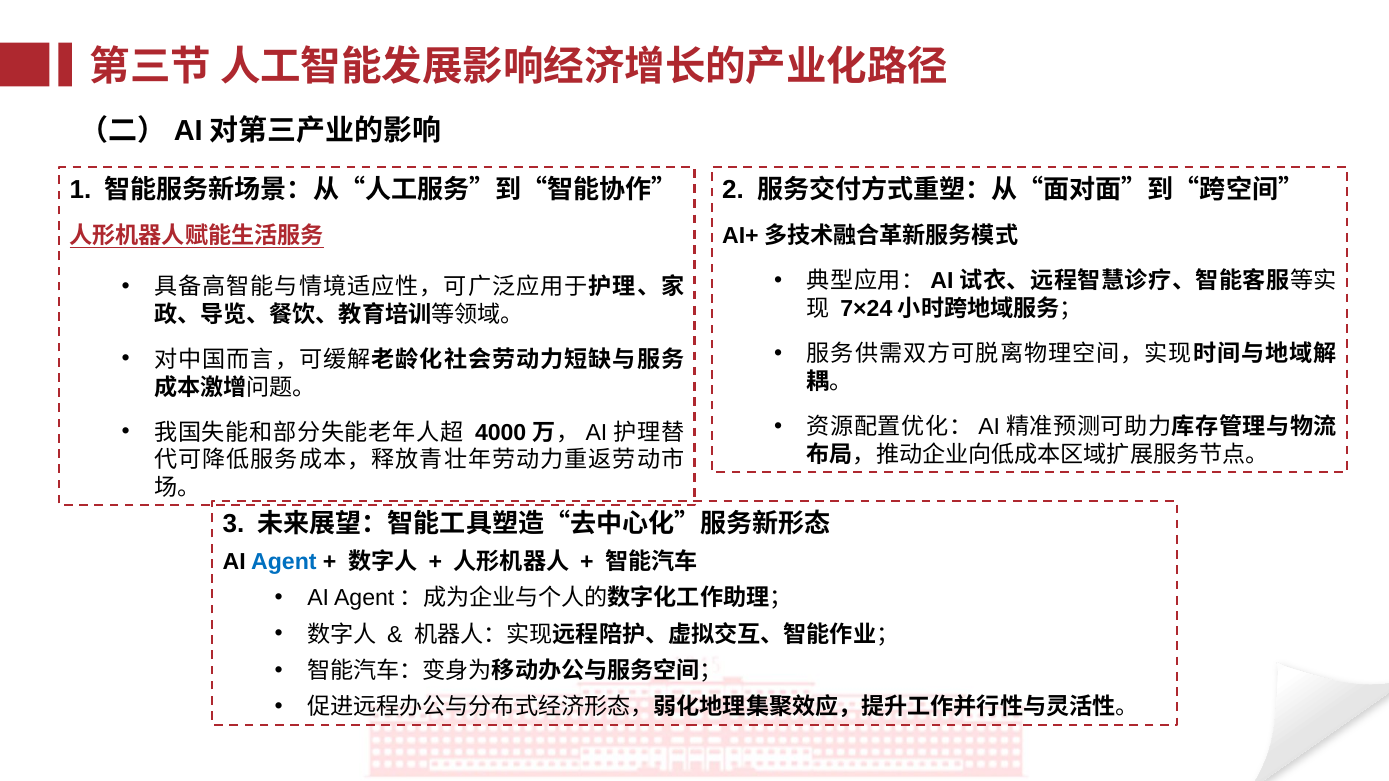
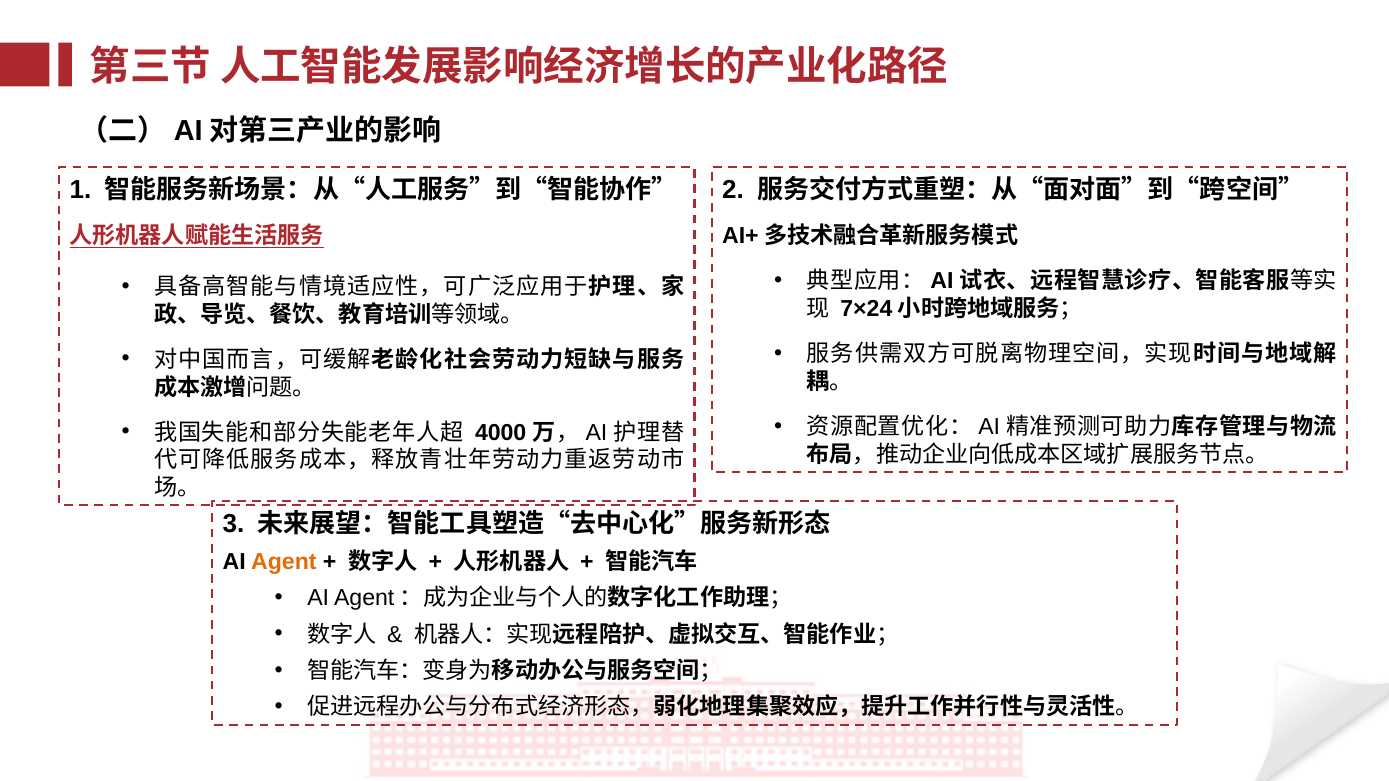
Agent colour: blue -> orange
